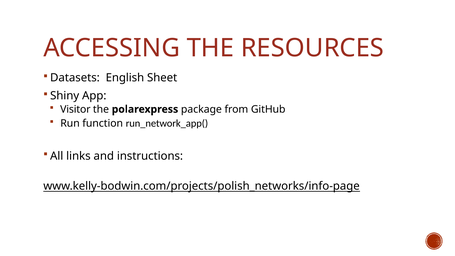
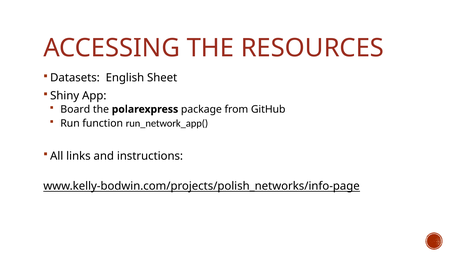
Visitor: Visitor -> Board
